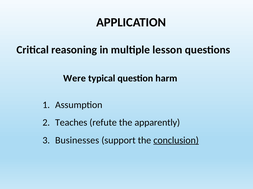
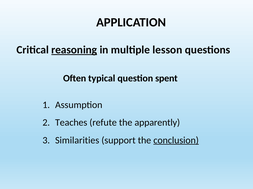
reasoning underline: none -> present
Were: Were -> Often
harm: harm -> spent
Businesses: Businesses -> Similarities
